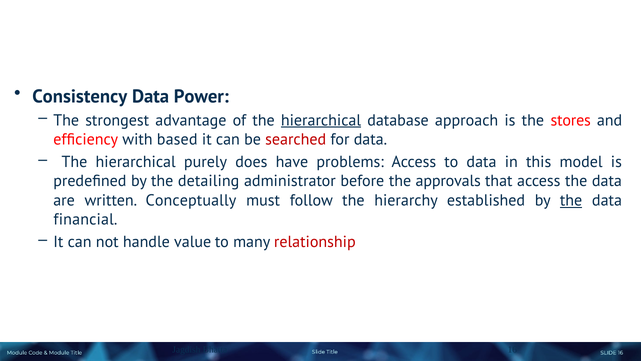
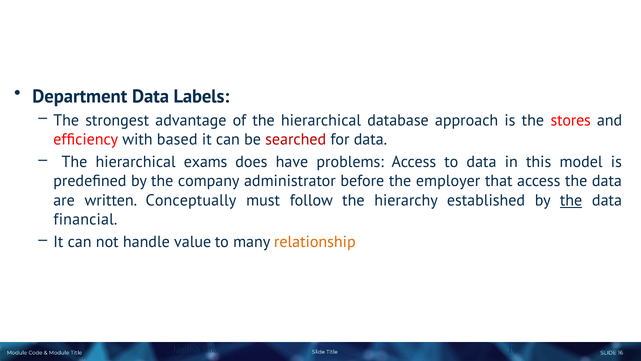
Consistency: Consistency -> Department
Power: Power -> Labels
hierarchical at (321, 120) underline: present -> none
purely: purely -> exams
detailing: detailing -> company
approvals: approvals -> employer
relationship colour: red -> orange
